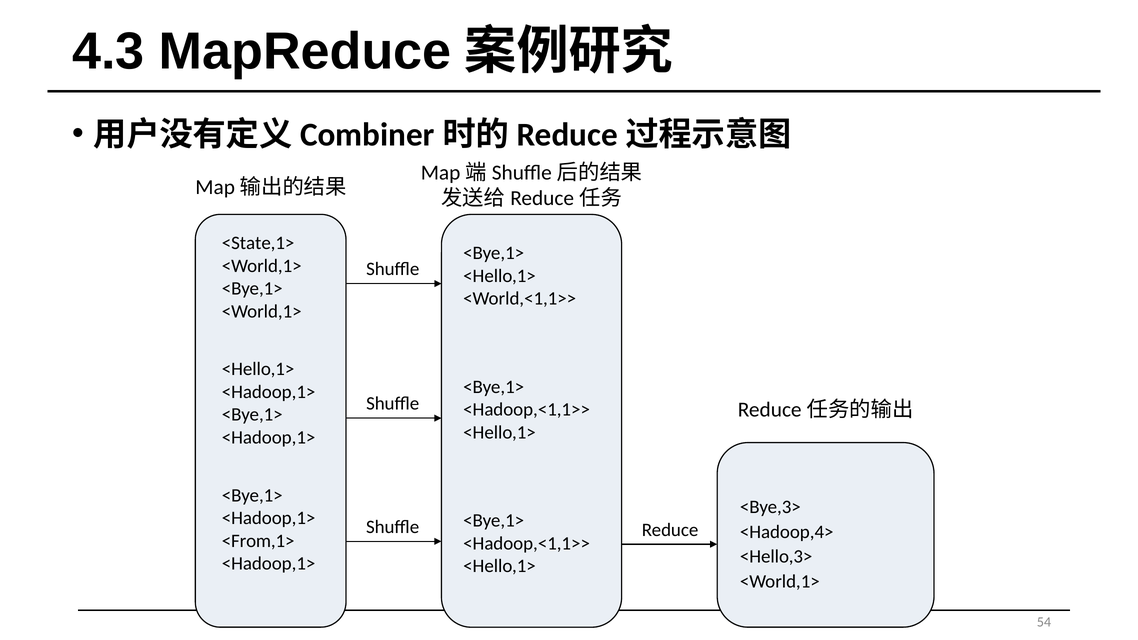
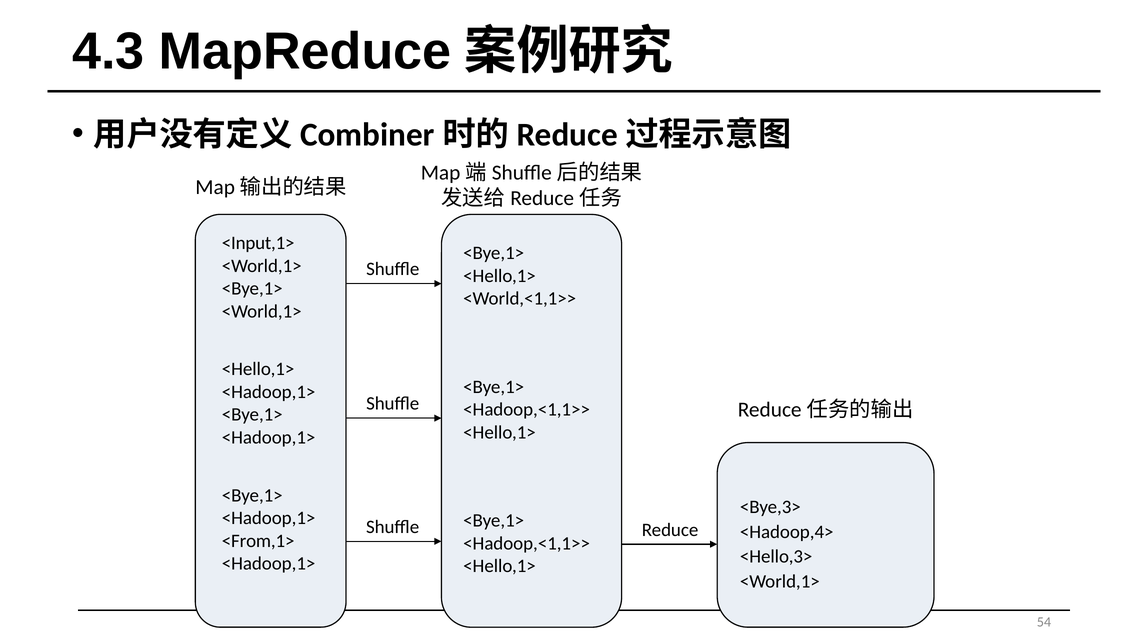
<State,1>: <State,1> -> <Input,1>
